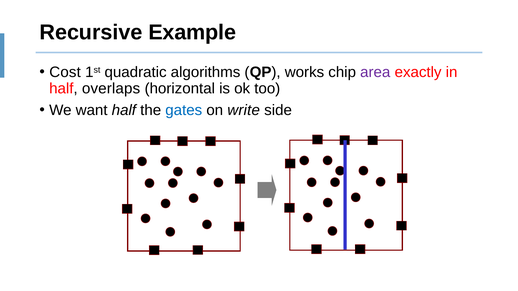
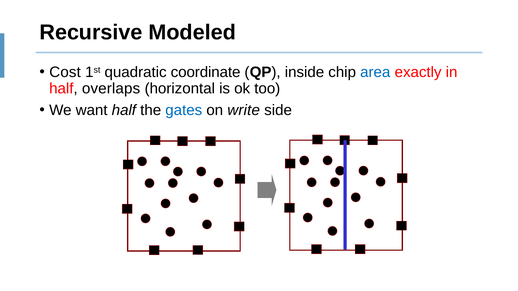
Example: Example -> Modeled
algorithms: algorithms -> coordinate
works: works -> inside
area colour: purple -> blue
